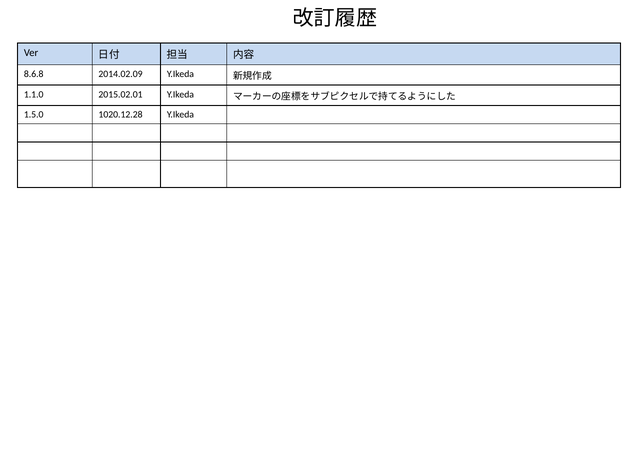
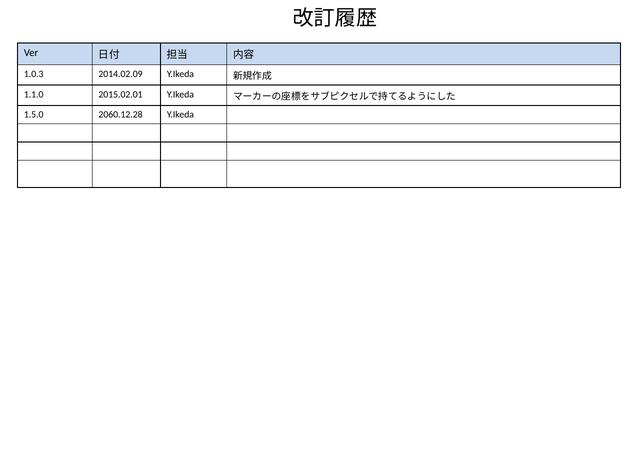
8.6.8: 8.6.8 -> 1.0.3
1020.12.28: 1020.12.28 -> 2060.12.28
